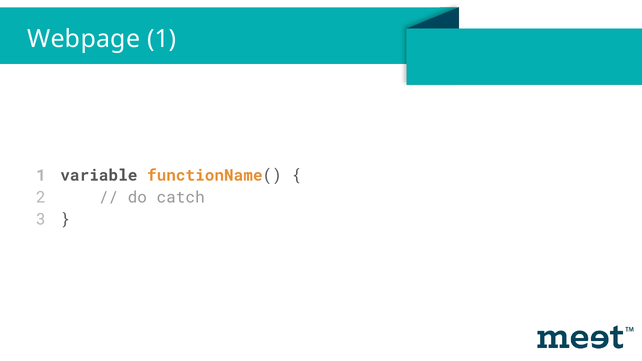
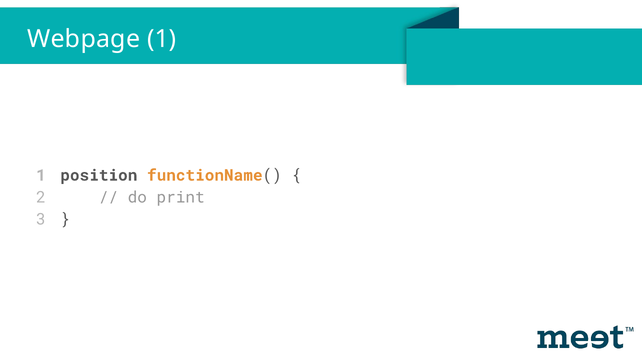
variable: variable -> position
catch: catch -> print
